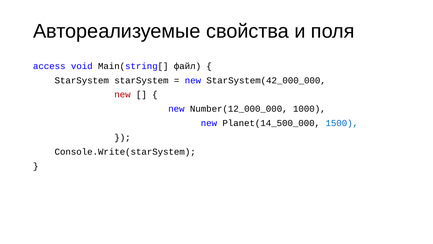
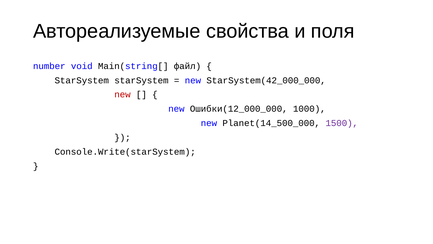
access: access -> number
Number(12_000_000: Number(12_000_000 -> Ошибки(12_000_000
1500 colour: blue -> purple
